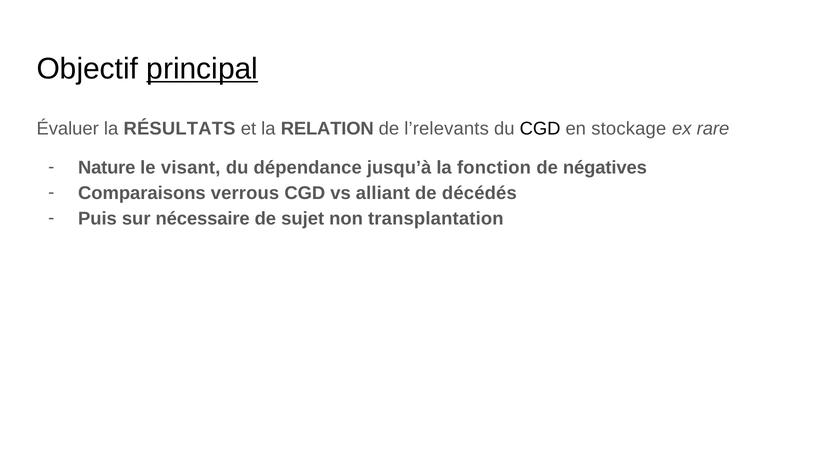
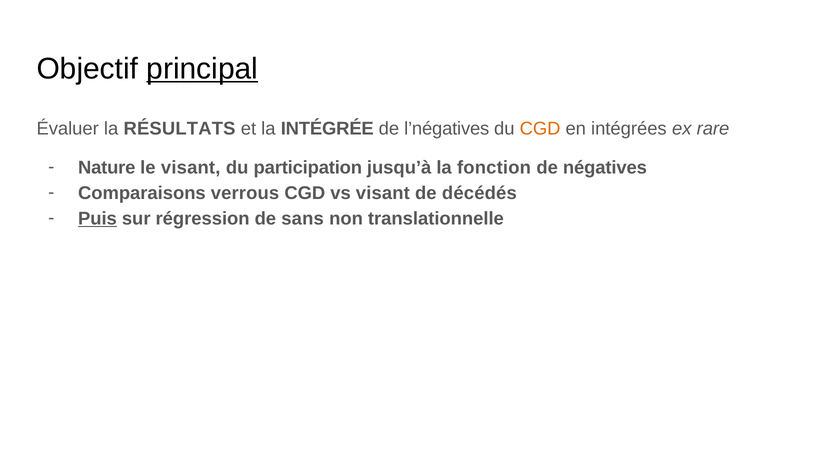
RELATION: RELATION -> INTÉGRÉE
l’relevants: l’relevants -> l’négatives
CGD at (540, 129) colour: black -> orange
stockage: stockage -> intégrées
dépendance: dépendance -> participation
vs alliant: alliant -> visant
Puis underline: none -> present
nécessaire: nécessaire -> régression
sujet: sujet -> sans
transplantation: transplantation -> translationnelle
